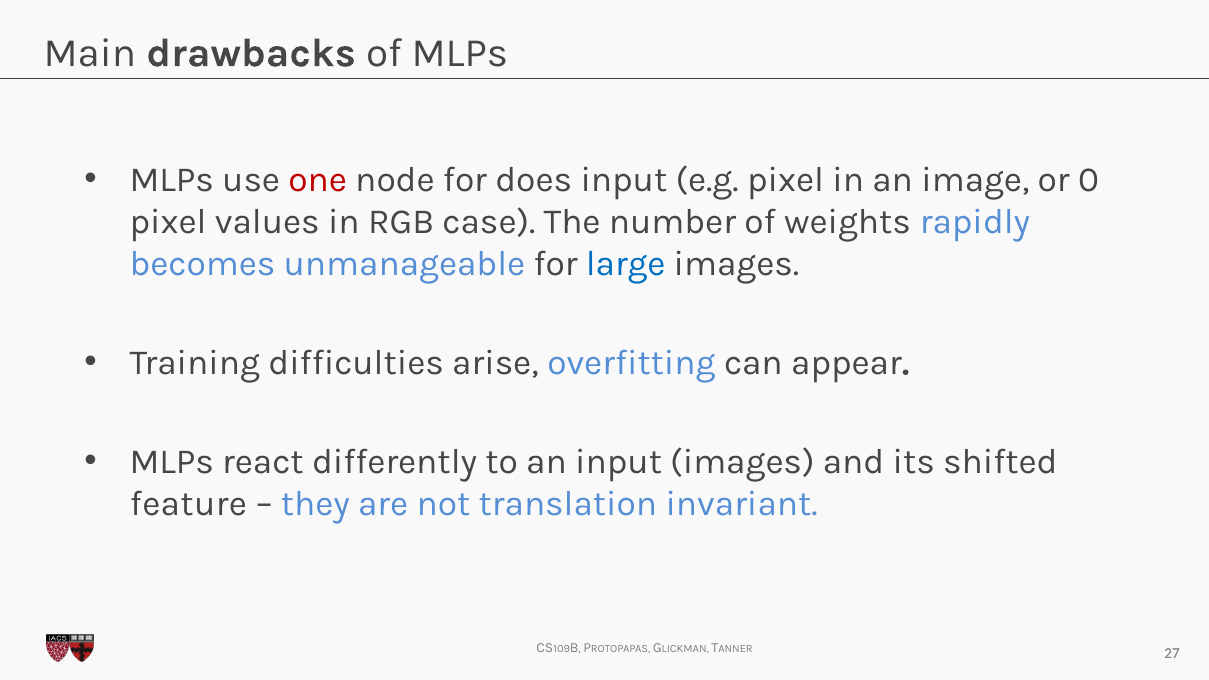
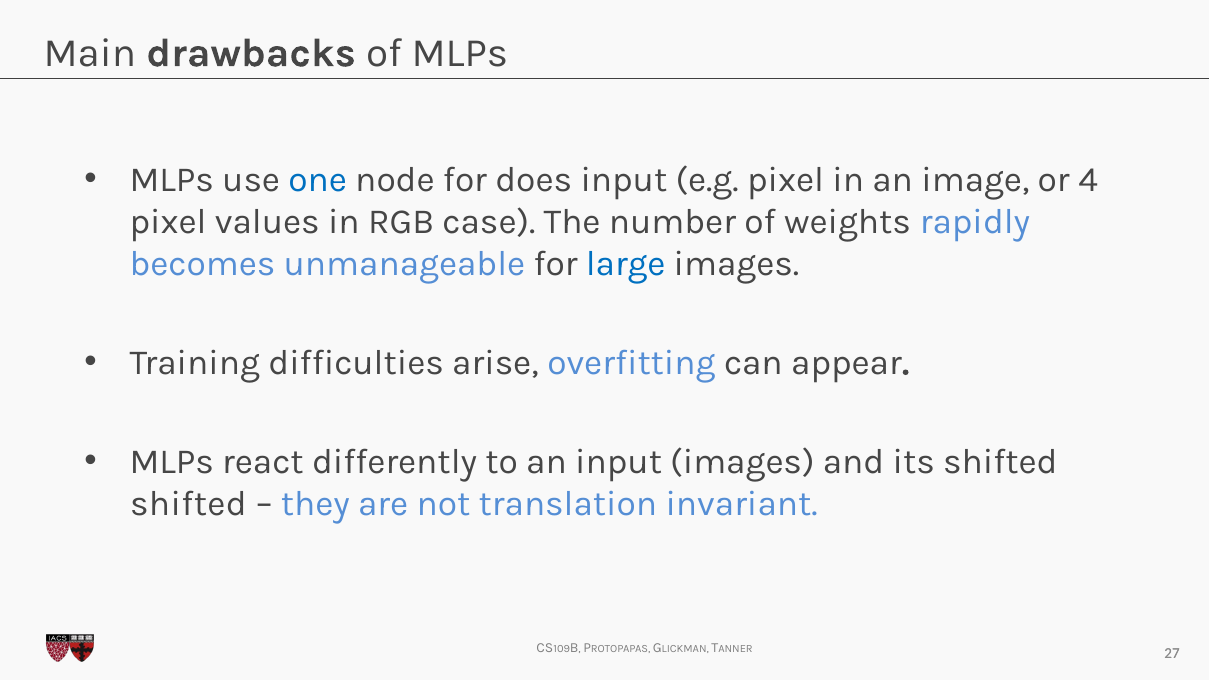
one colour: red -> blue
0: 0 -> 4
feature at (188, 504): feature -> shifted
